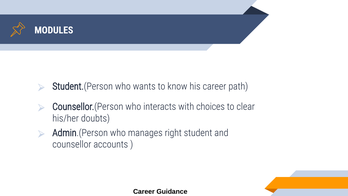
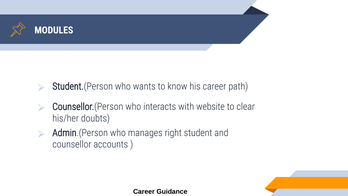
choices: choices -> website
